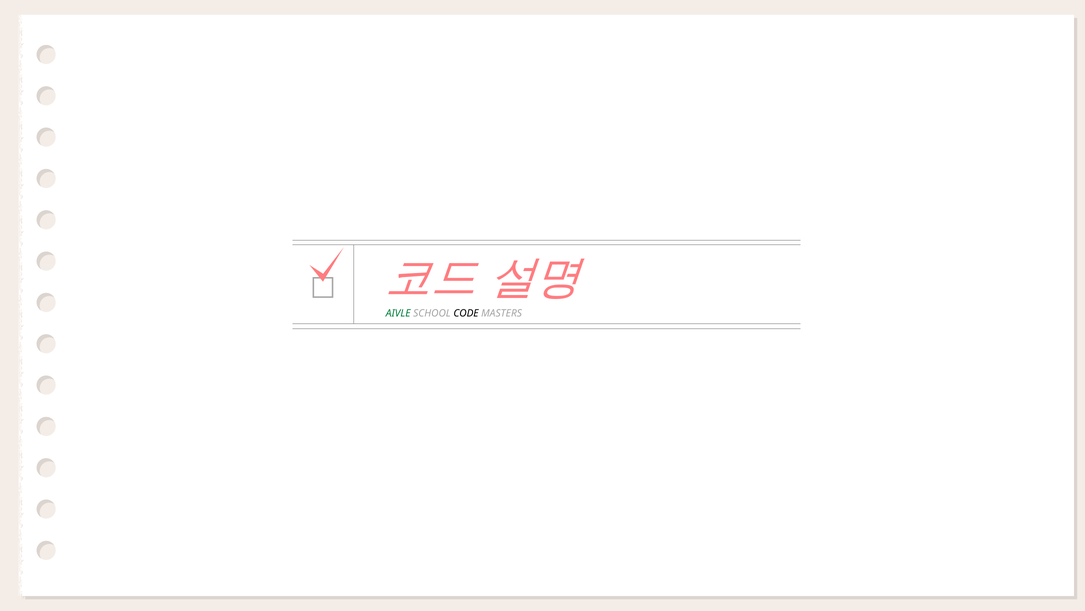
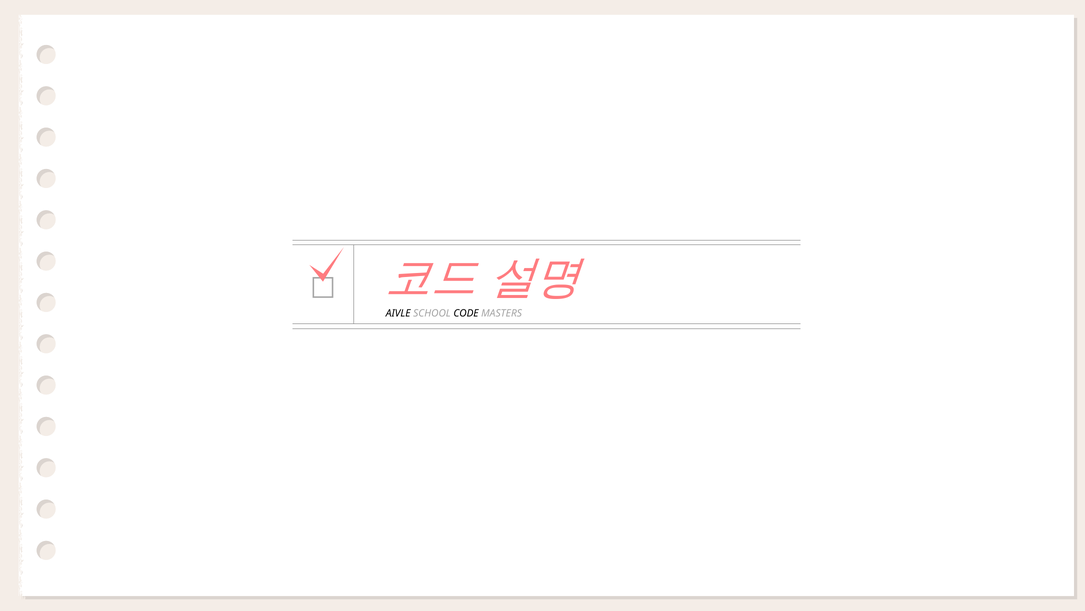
AIVLE colour: green -> black
